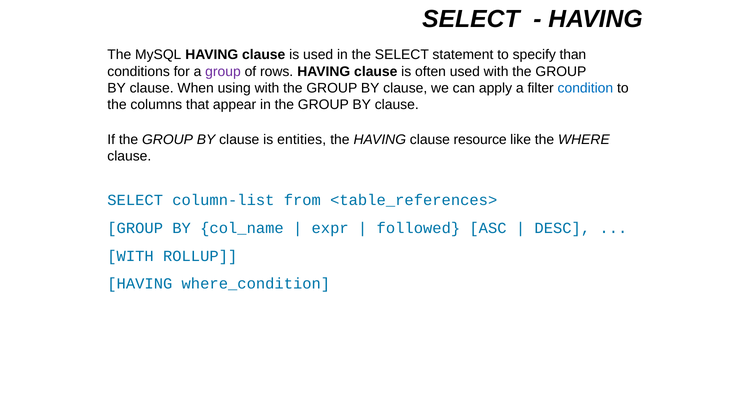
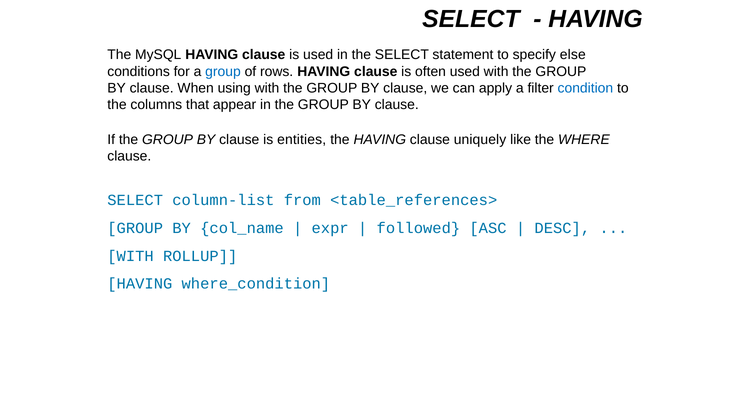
than: than -> else
group at (223, 71) colour: purple -> blue
resource: resource -> uniquely
